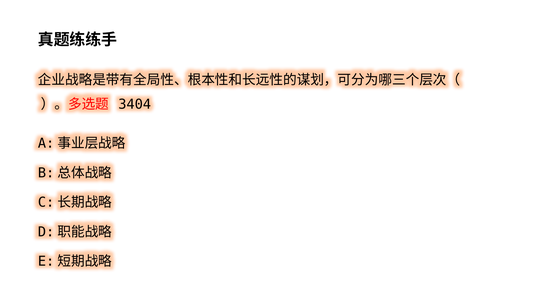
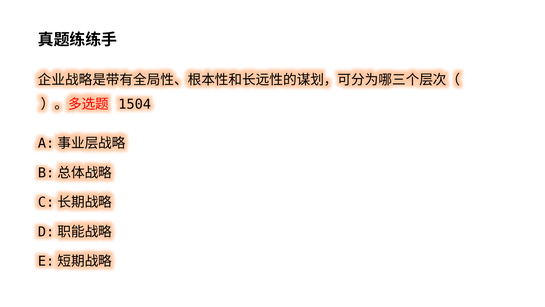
3404: 3404 -> 1504
